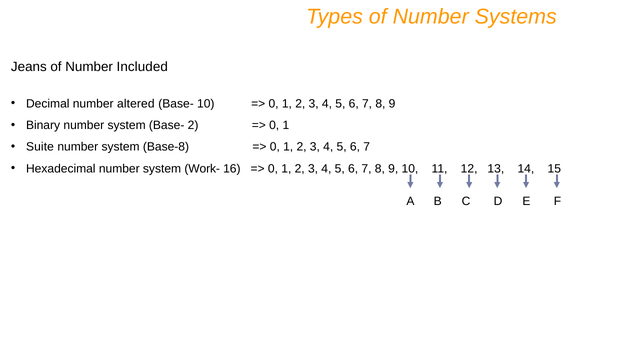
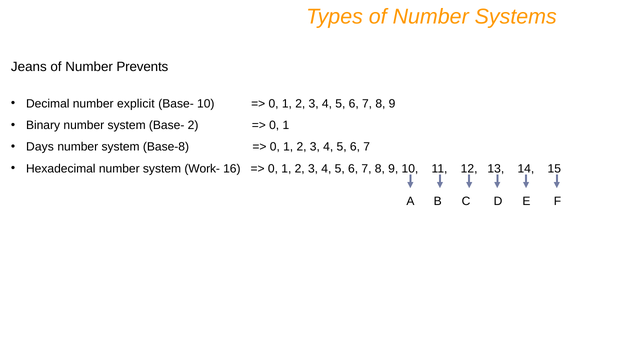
Included: Included -> Prevents
altered: altered -> explicit
Suite: Suite -> Days
